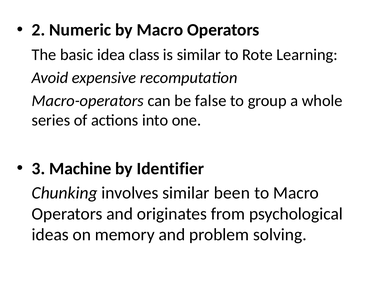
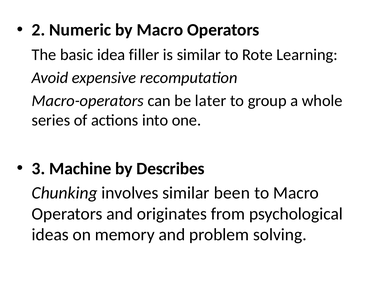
class: class -> filler
false: false -> later
Identifier: Identifier -> Describes
